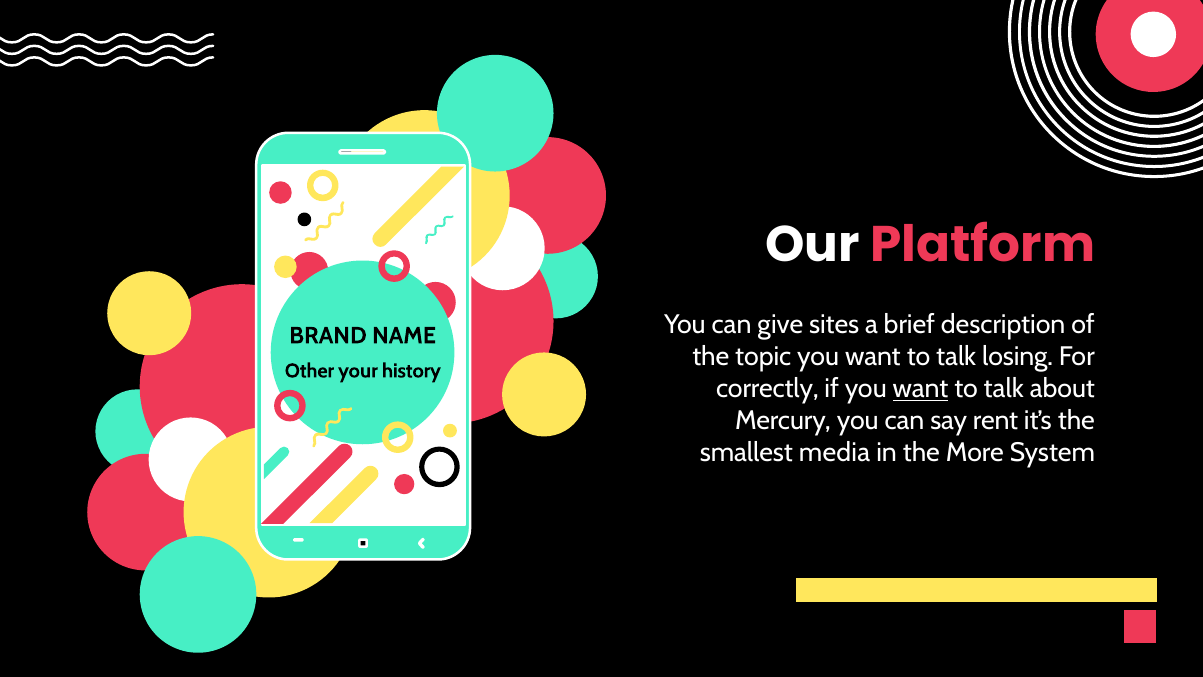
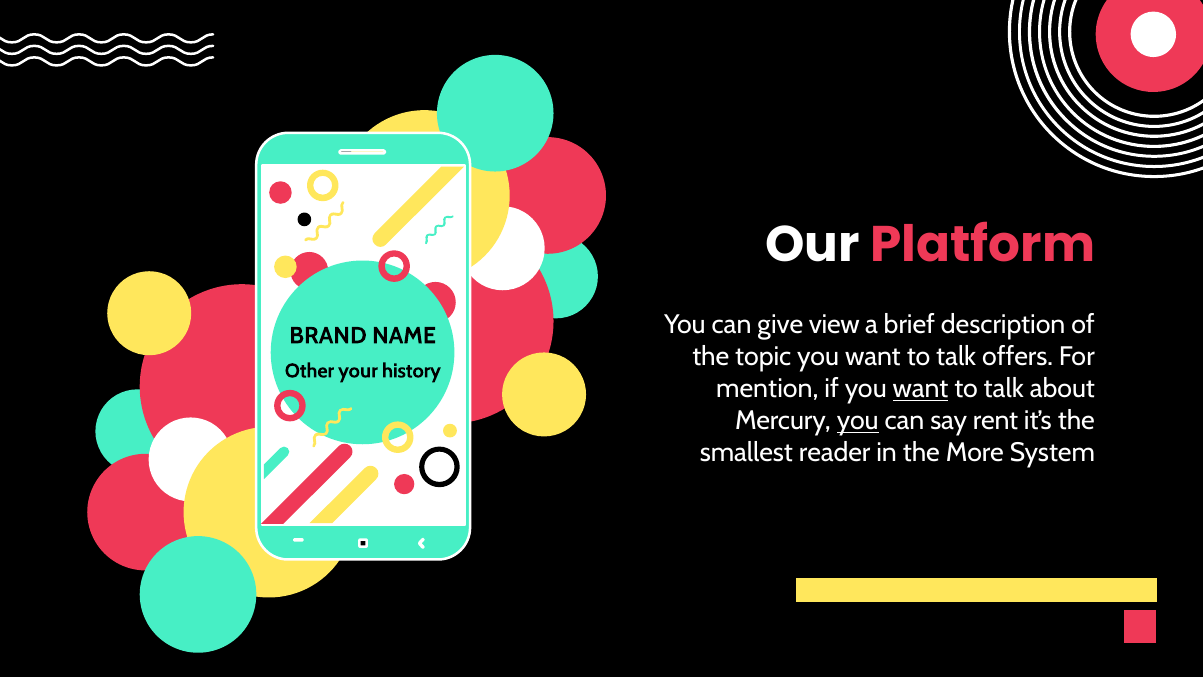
sites: sites -> view
losing: losing -> offers
correctly: correctly -> mention
you at (858, 421) underline: none -> present
media: media -> reader
